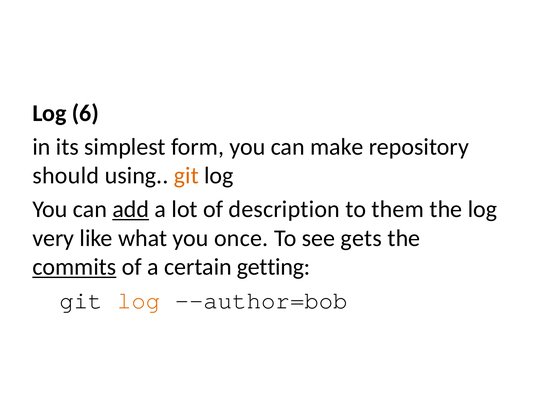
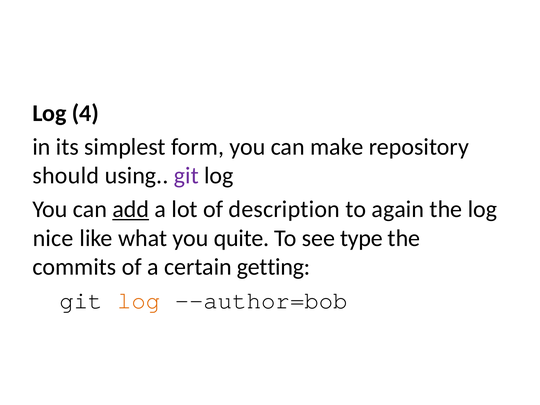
6: 6 -> 4
git at (186, 176) colour: orange -> purple
them: them -> again
very: very -> nice
once: once -> quite
gets: gets -> type
commits underline: present -> none
